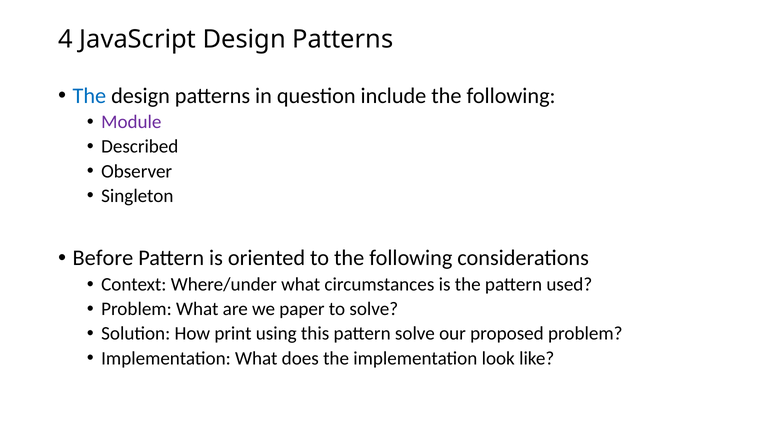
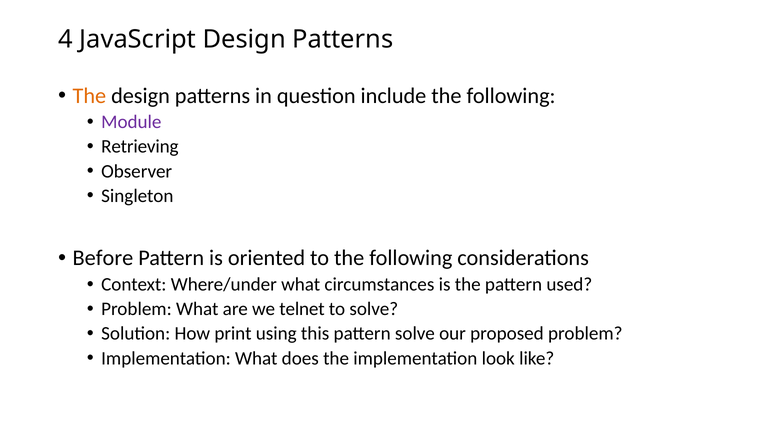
The at (89, 96) colour: blue -> orange
Described: Described -> Retrieving
paper: paper -> telnet
